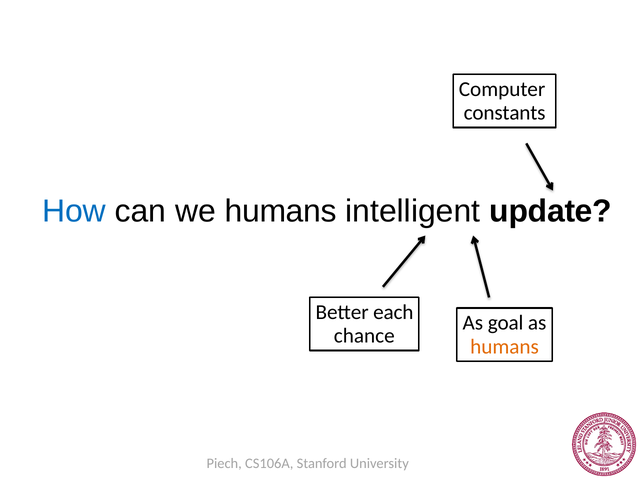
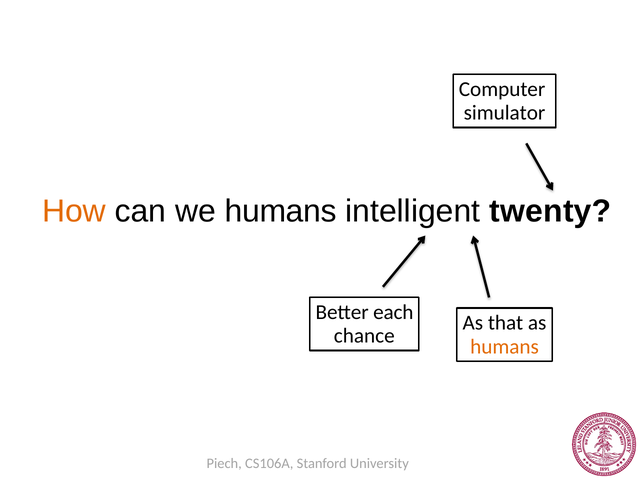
constants: constants -> simulator
How colour: blue -> orange
update: update -> twenty
goal: goal -> that
